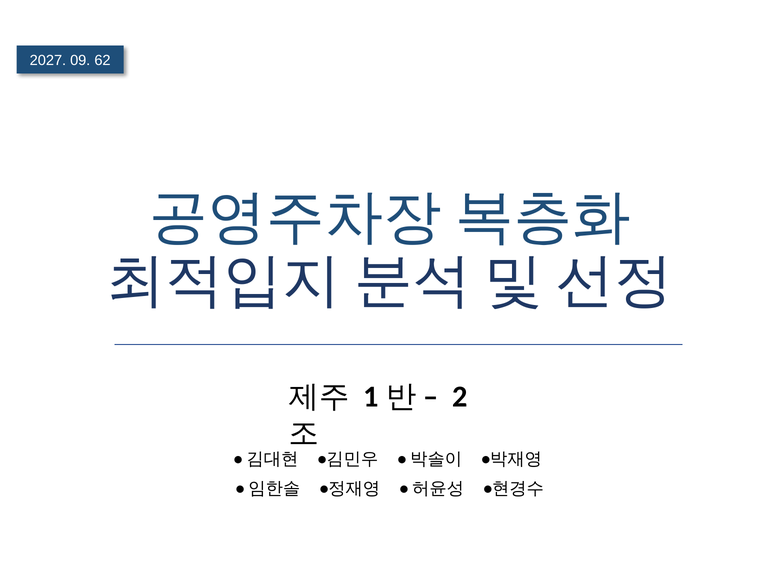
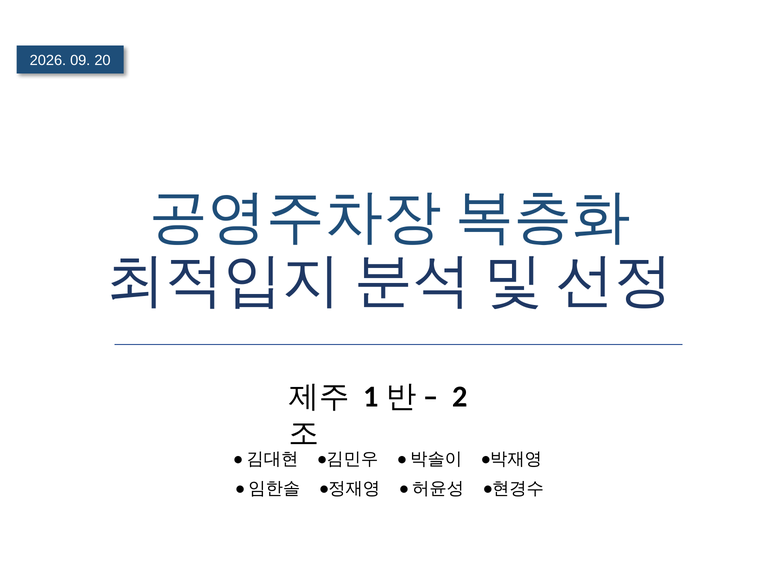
2027: 2027 -> 2026
62: 62 -> 20
